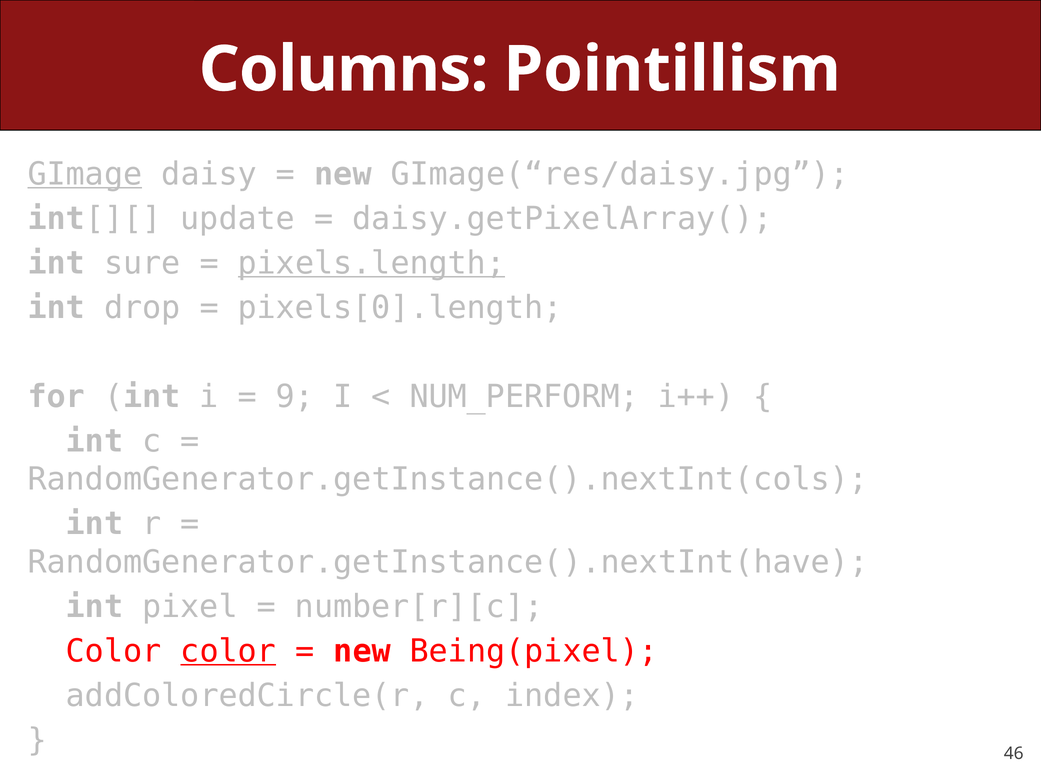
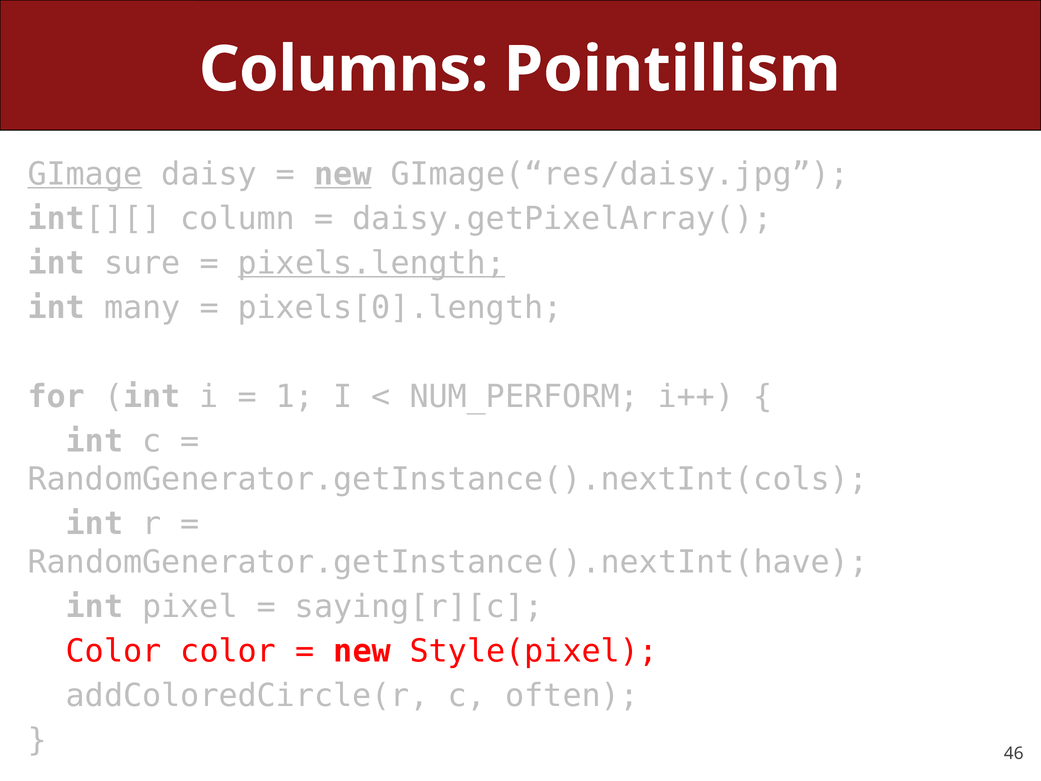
new at (343, 174) underline: none -> present
update: update -> column
drop: drop -> many
9: 9 -> 1
number[r][c: number[r][c -> saying[r][c
color at (228, 651) underline: present -> none
Being(pixel: Being(pixel -> Style(pixel
index: index -> often
